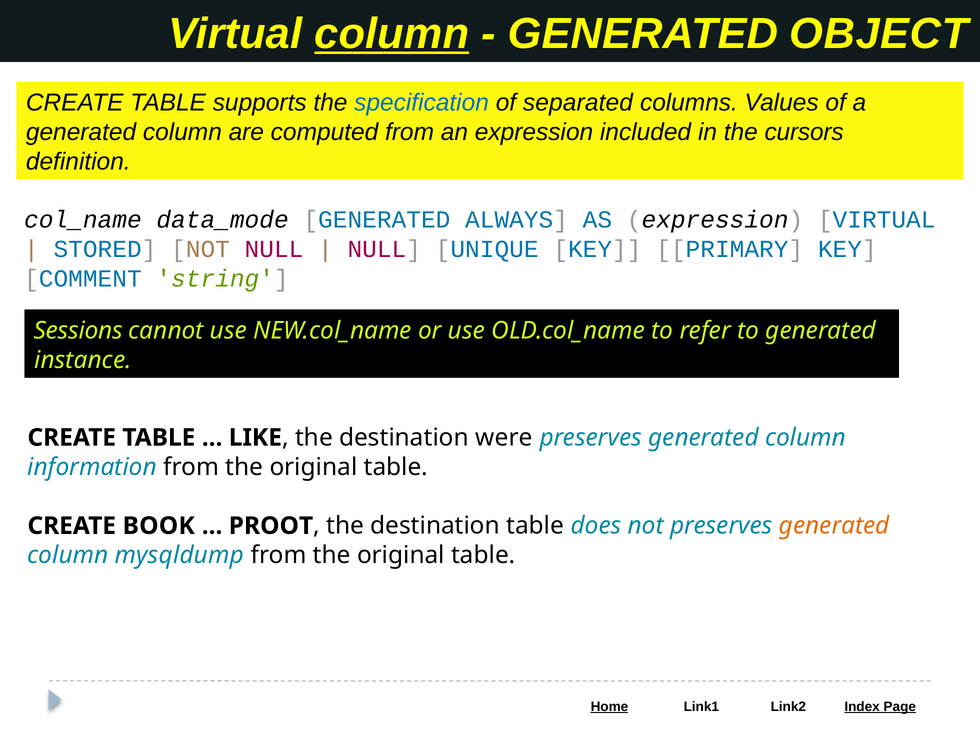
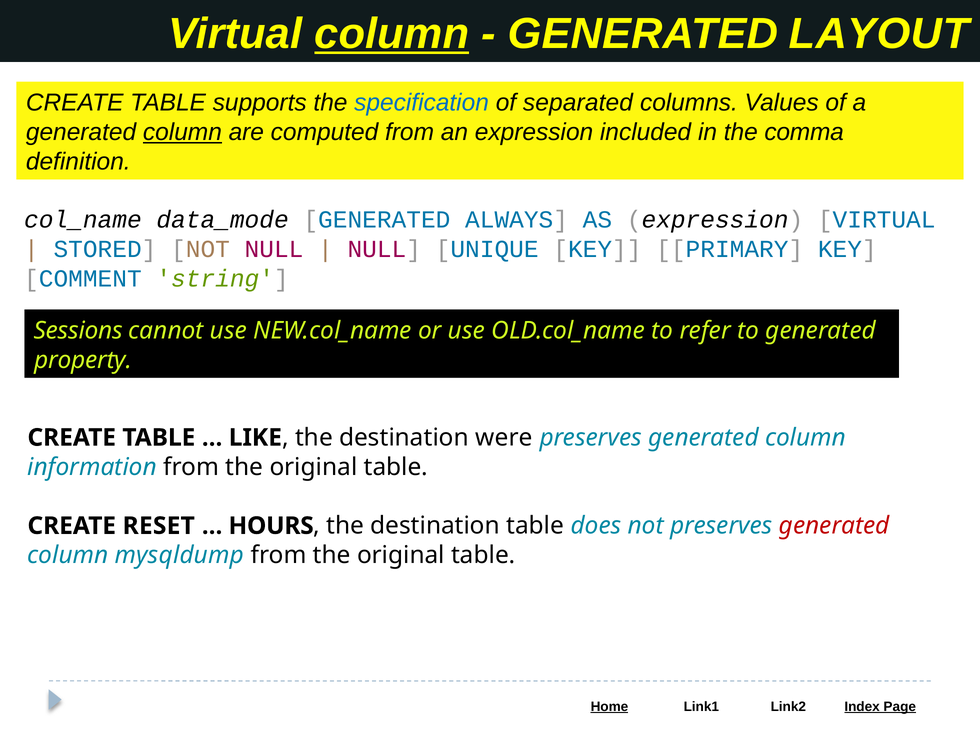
OBJECT: OBJECT -> LAYOUT
column at (182, 132) underline: none -> present
cursors: cursors -> comma
instance: instance -> property
BOOK: BOOK -> RESET
PROOT: PROOT -> HOURS
generated at (834, 526) colour: orange -> red
